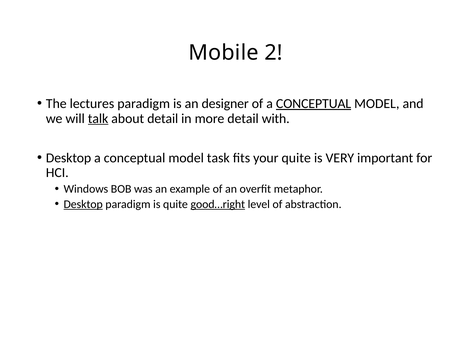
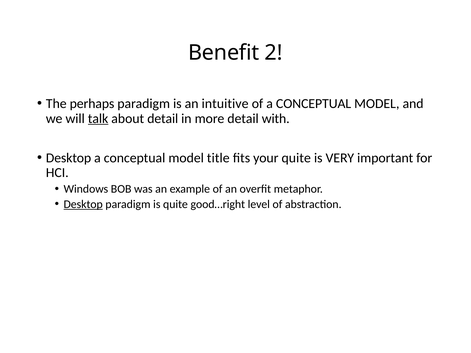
Mobile: Mobile -> Benefit
lectures: lectures -> perhaps
designer: designer -> intuitive
CONCEPTUAL at (314, 104) underline: present -> none
task: task -> title
good…right underline: present -> none
